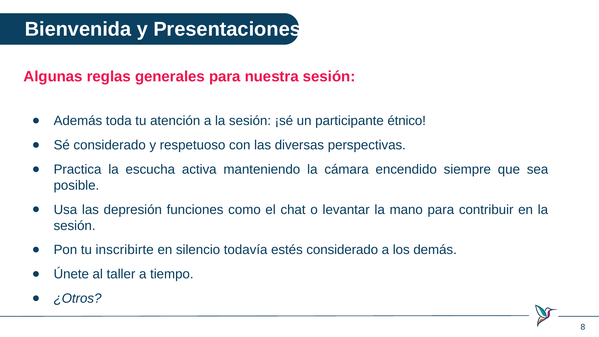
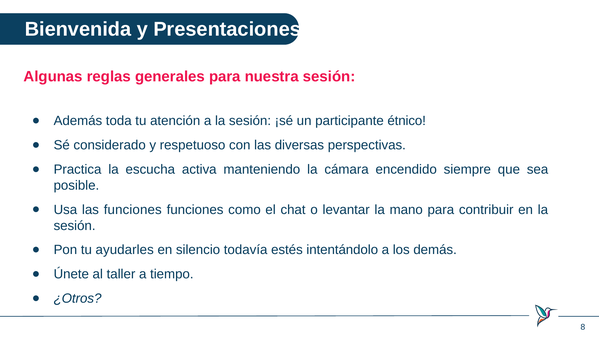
las depresión: depresión -> funciones
inscribirte: inscribirte -> ayudarles
estés considerado: considerado -> intentándolo
